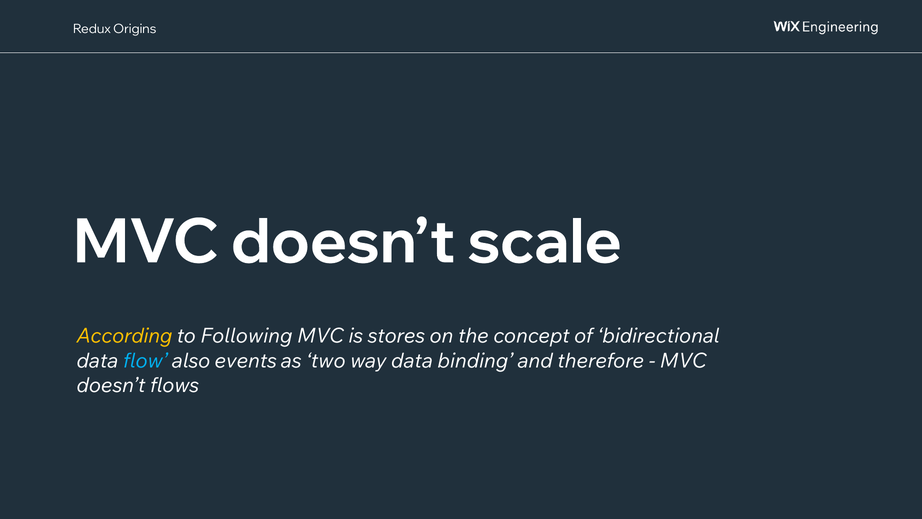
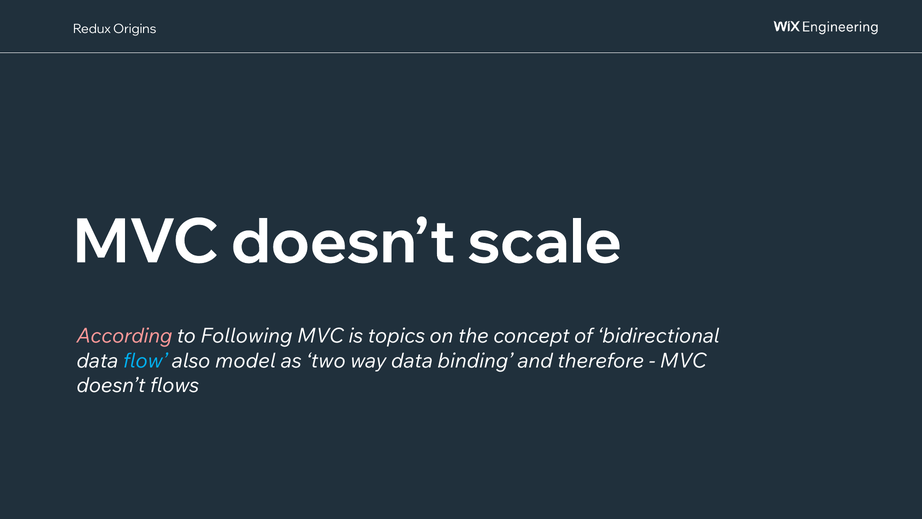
According colour: yellow -> pink
stores: stores -> topics
events: events -> model
